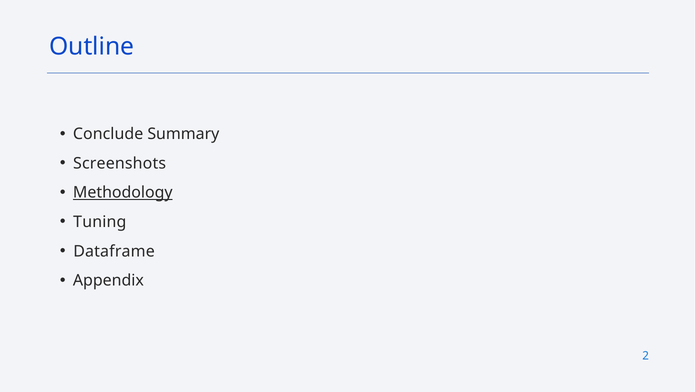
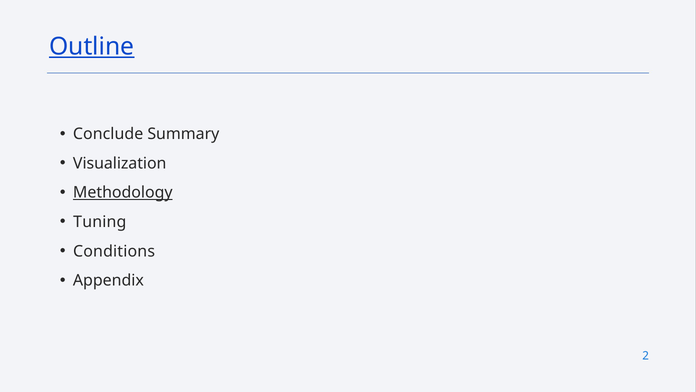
Outline underline: none -> present
Screenshots: Screenshots -> Visualization
Dataframe: Dataframe -> Conditions
